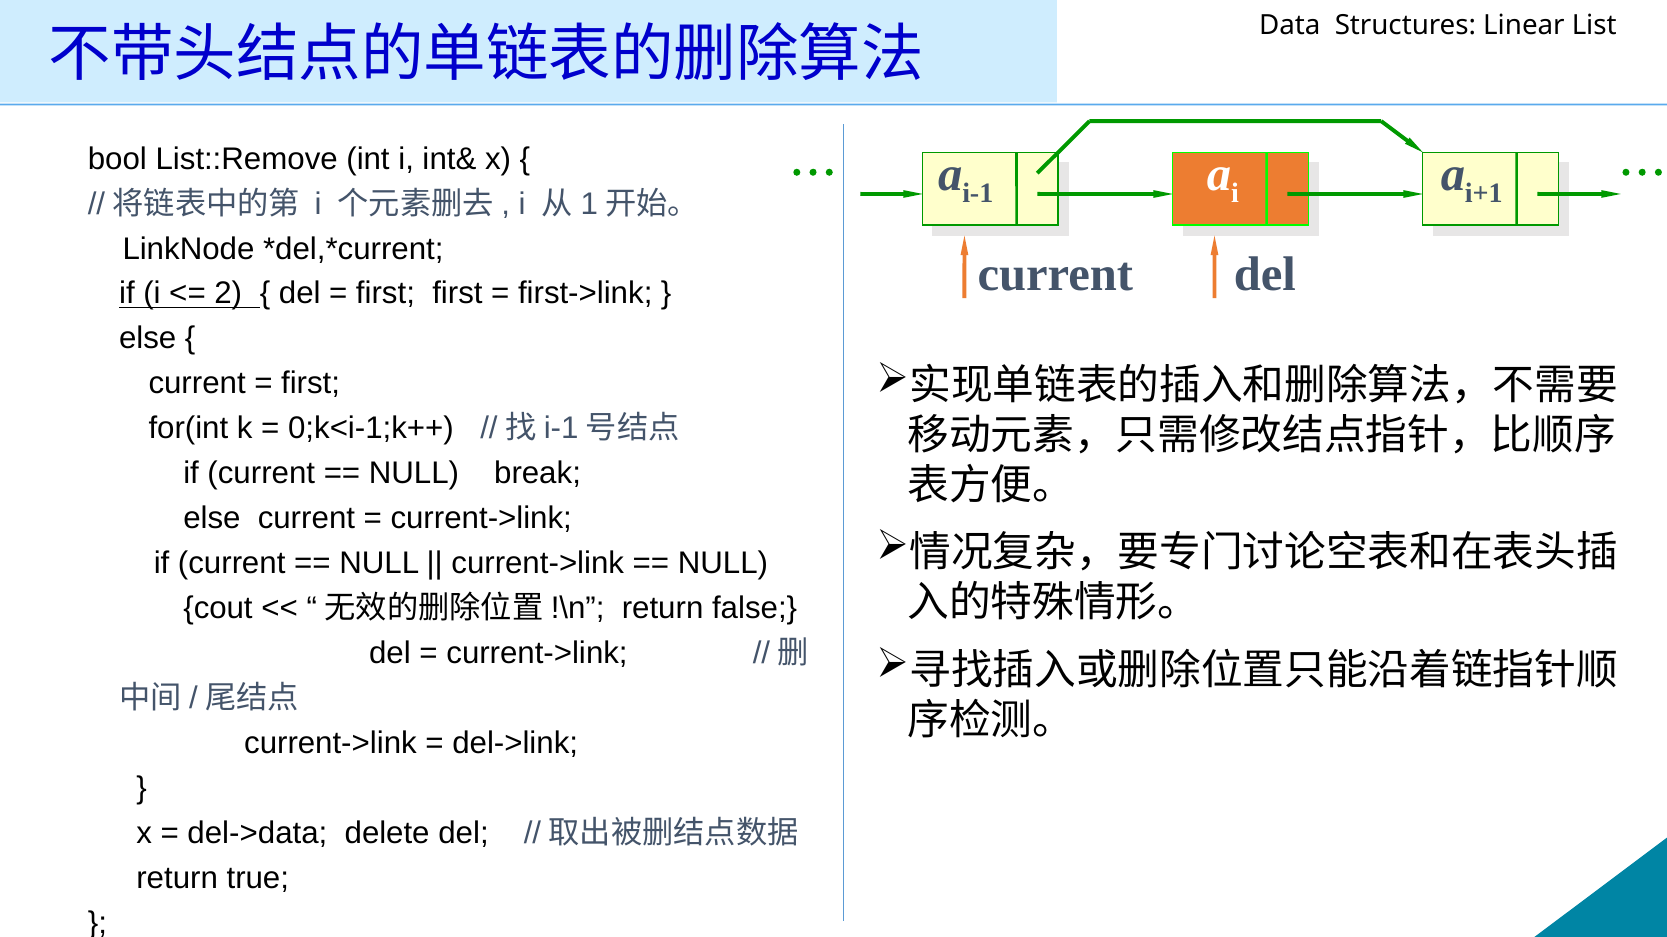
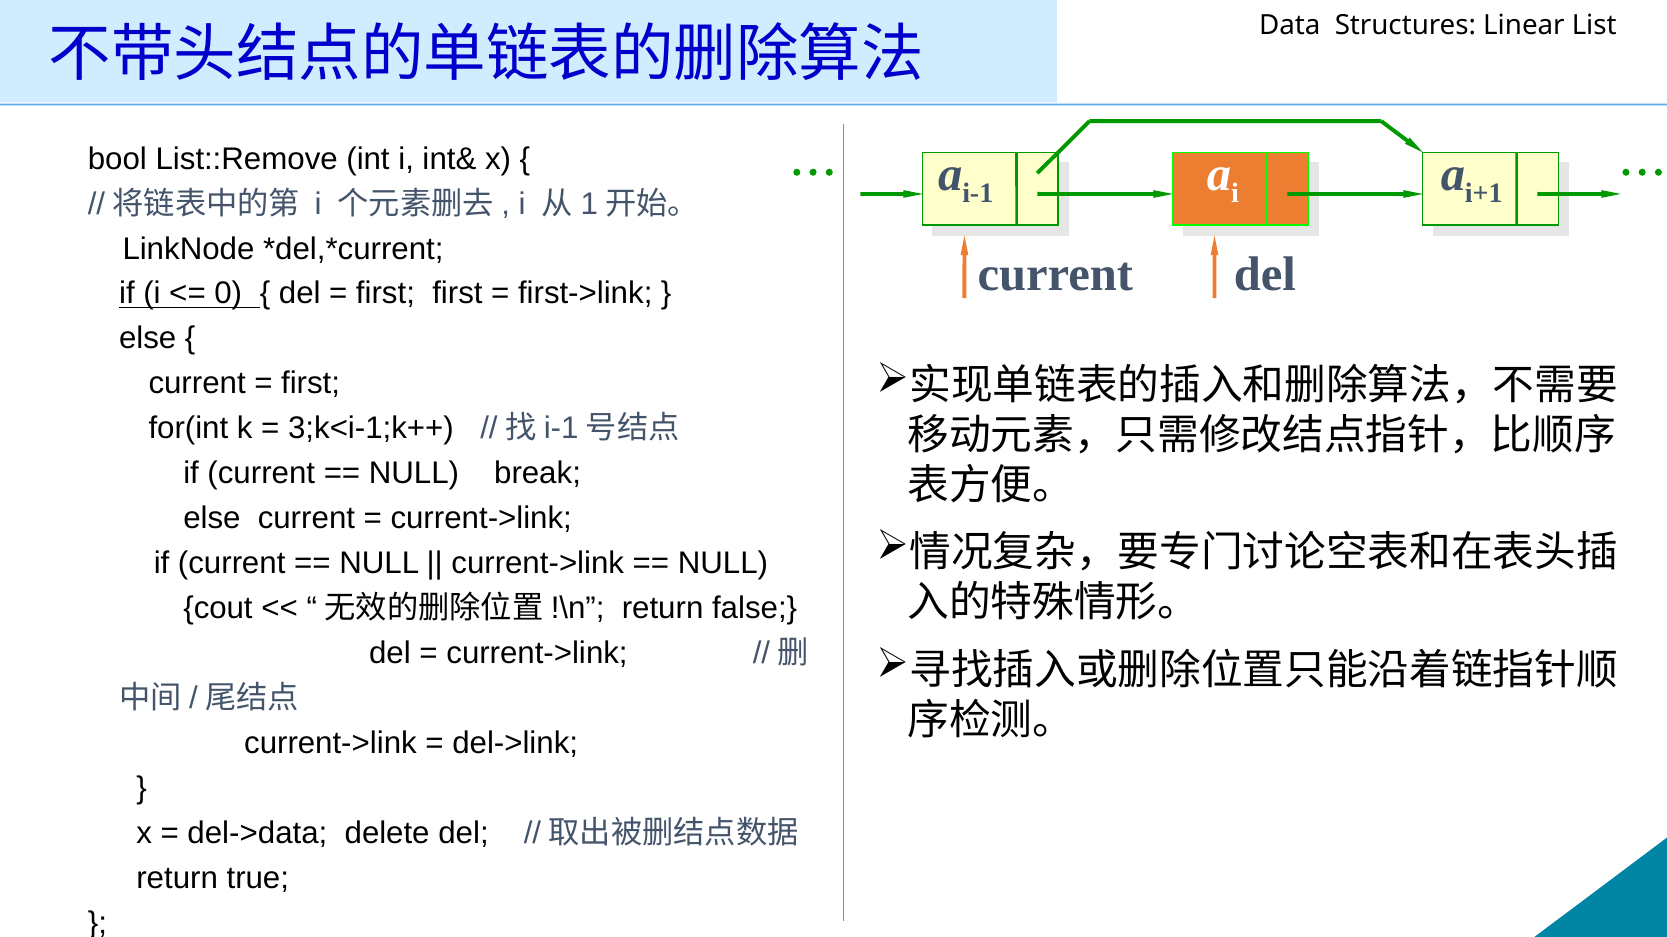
2: 2 -> 0
0;k<i-1;k++: 0;k<i-1;k++ -> 3;k<i-1;k++
